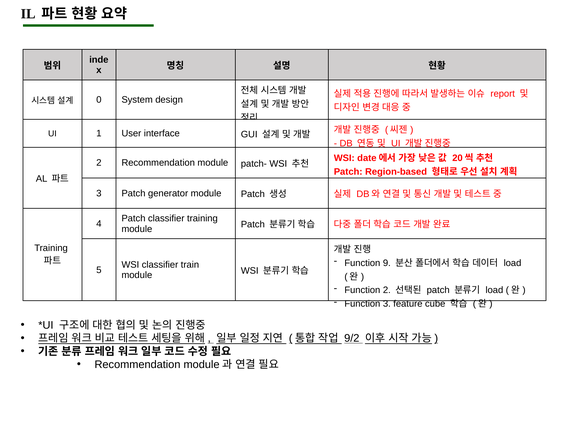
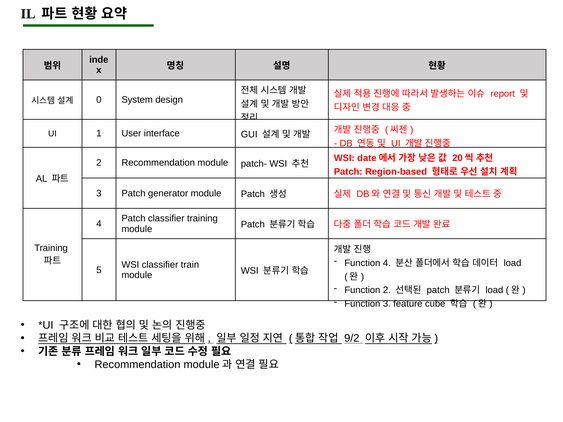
Function 9: 9 -> 4
